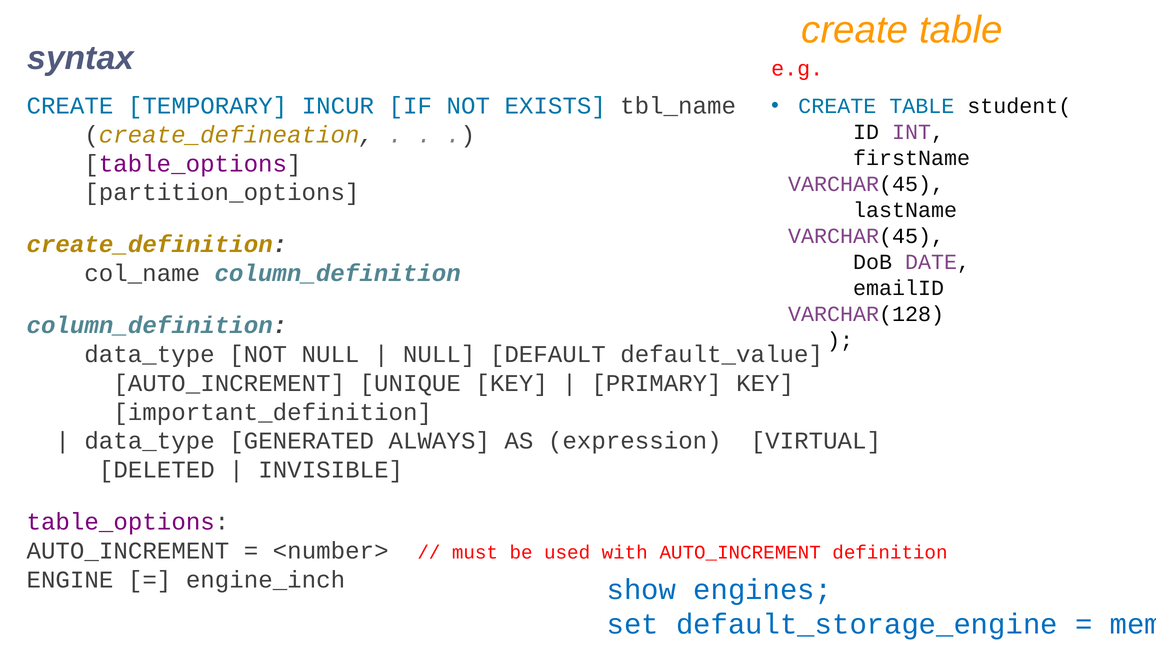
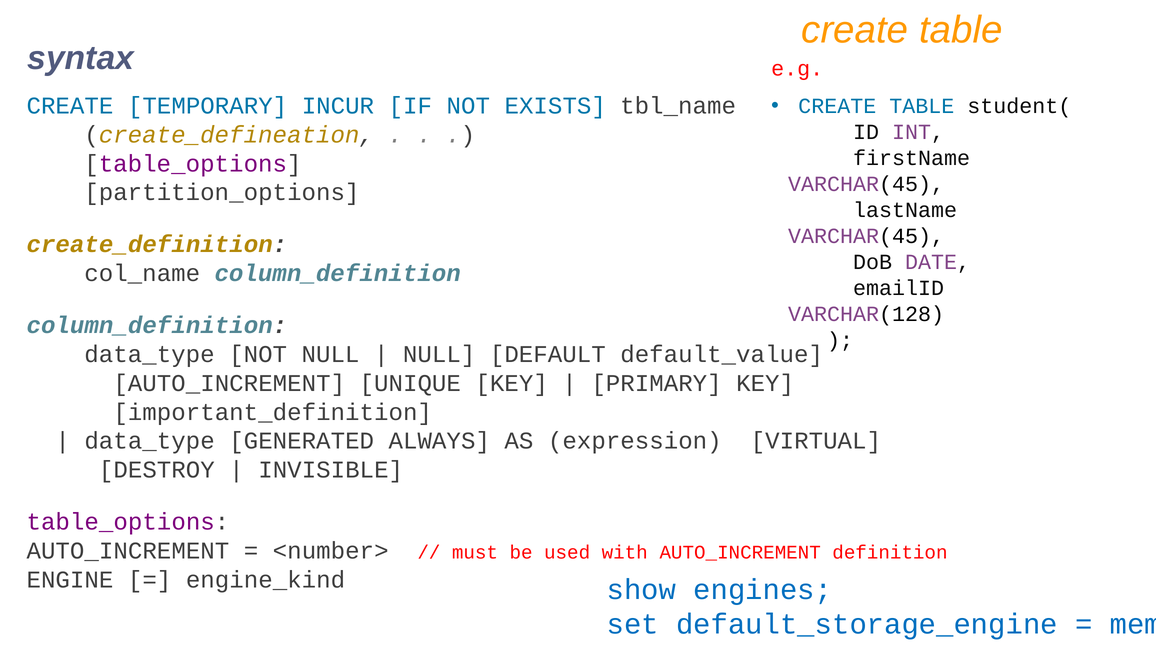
DELETED: DELETED -> DESTROY
engine_inch: engine_inch -> engine_kind
